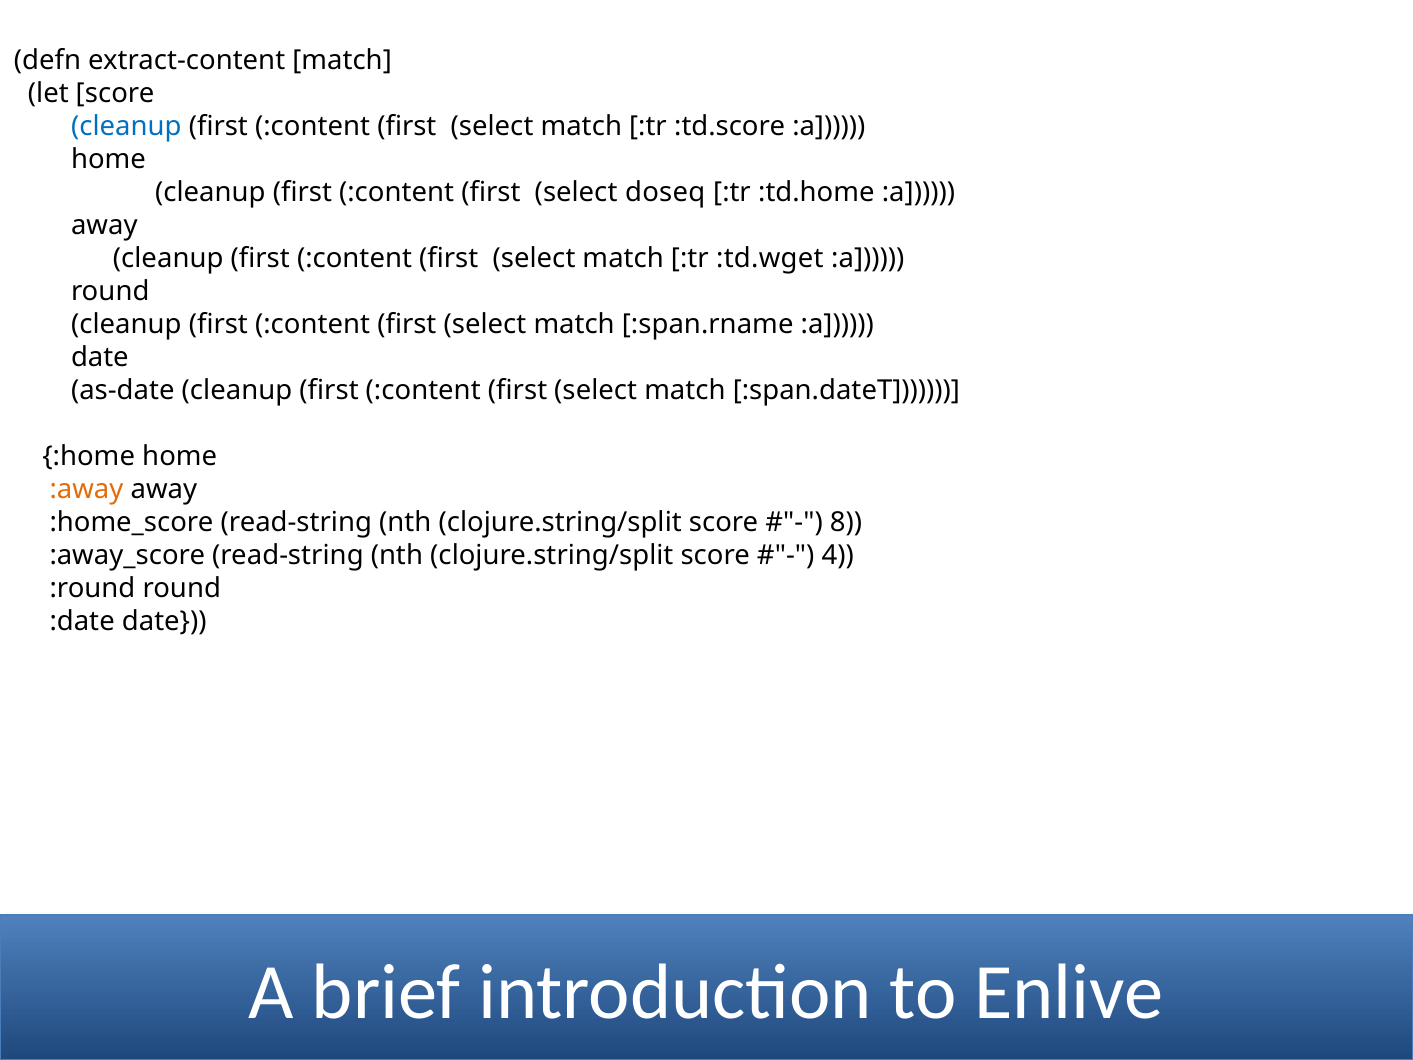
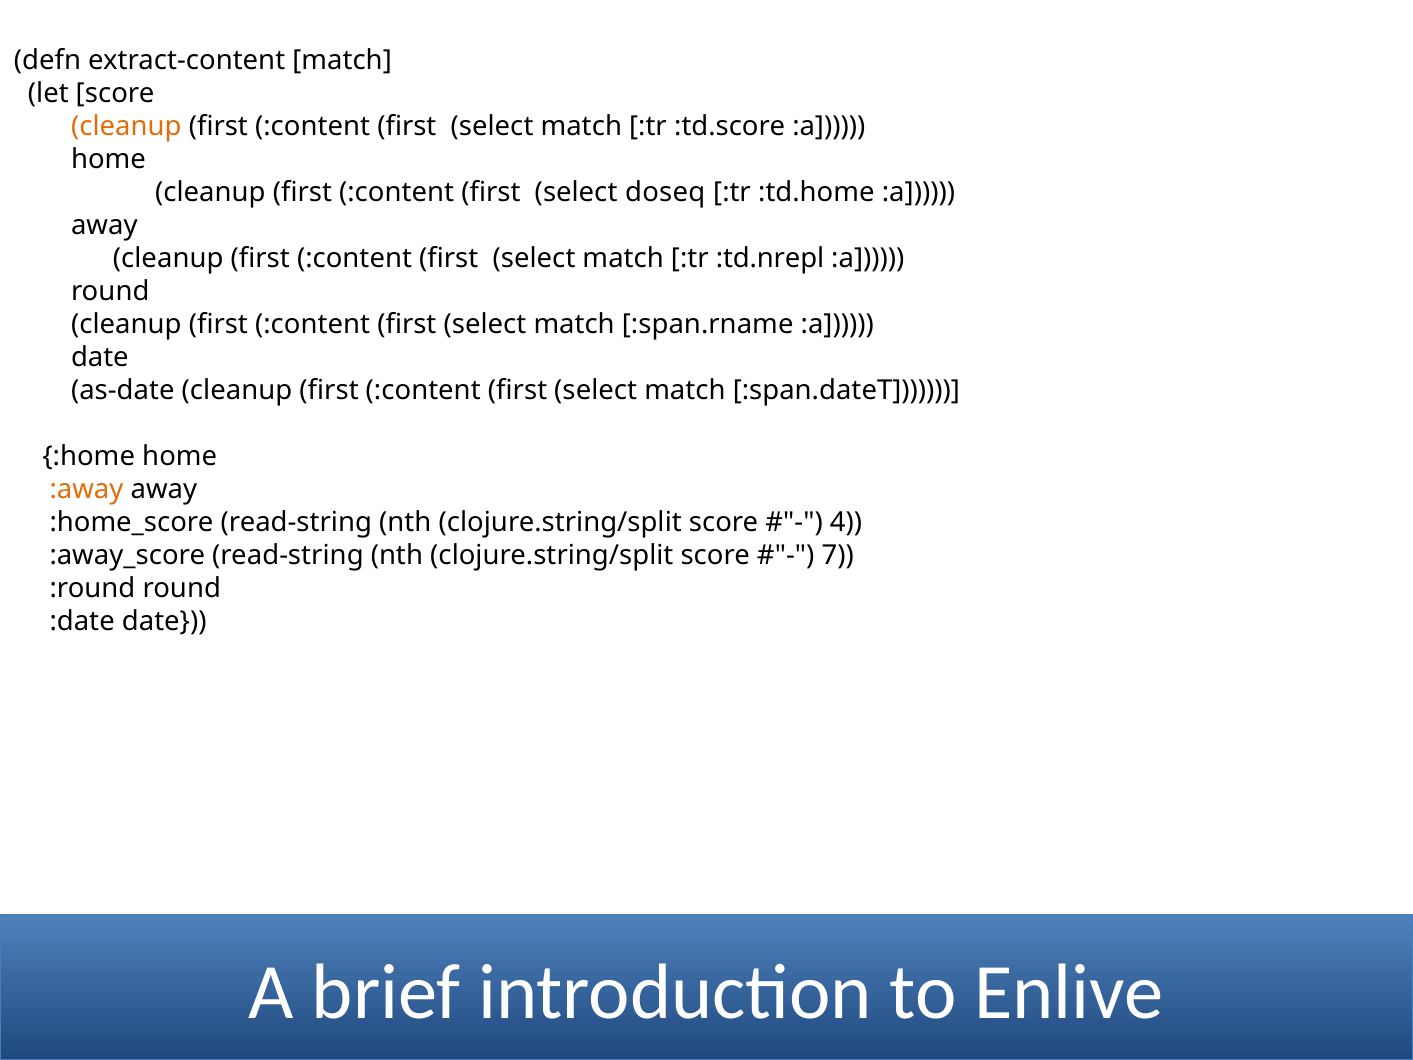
cleanup at (126, 126) colour: blue -> orange
:td.wget: :td.wget -> :td.nrepl
8: 8 -> 4
4: 4 -> 7
